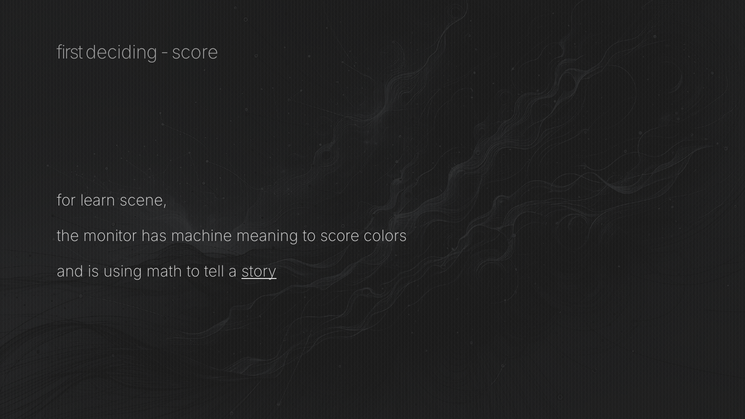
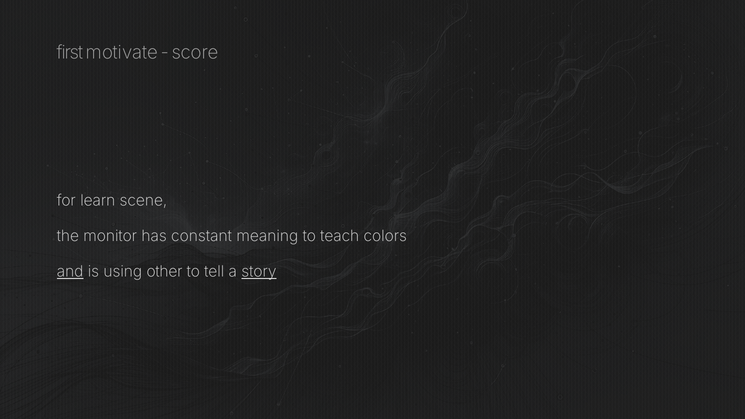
deciding: deciding -> motivate
machine: machine -> constant
to score: score -> teach
and underline: none -> present
math: math -> other
